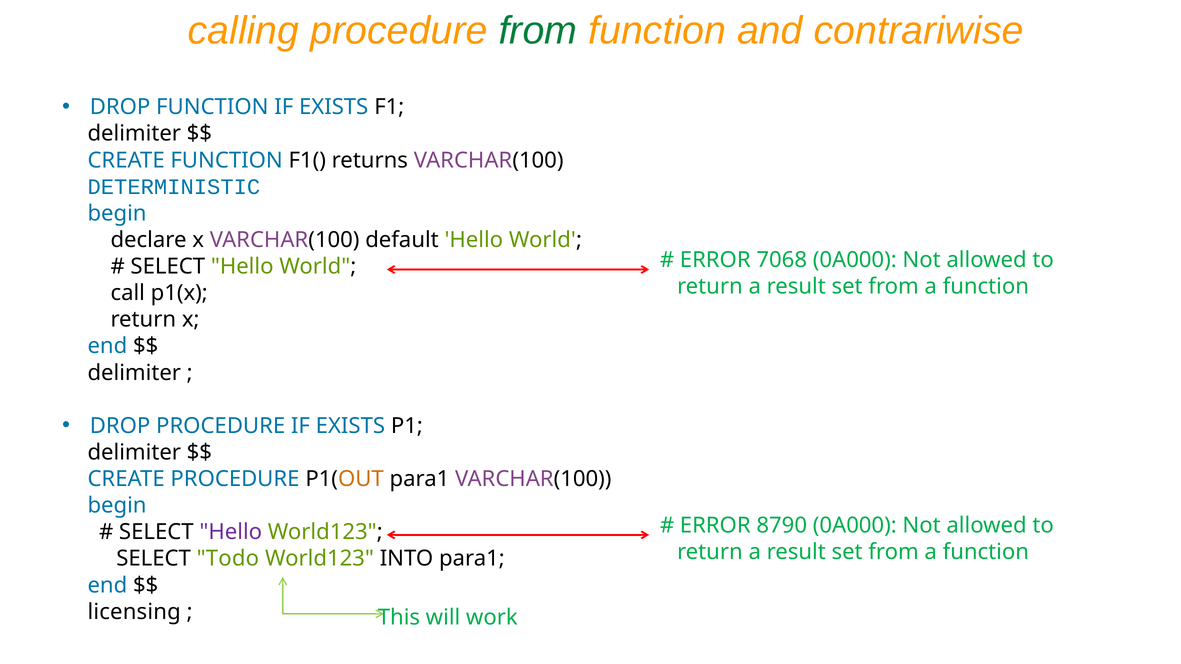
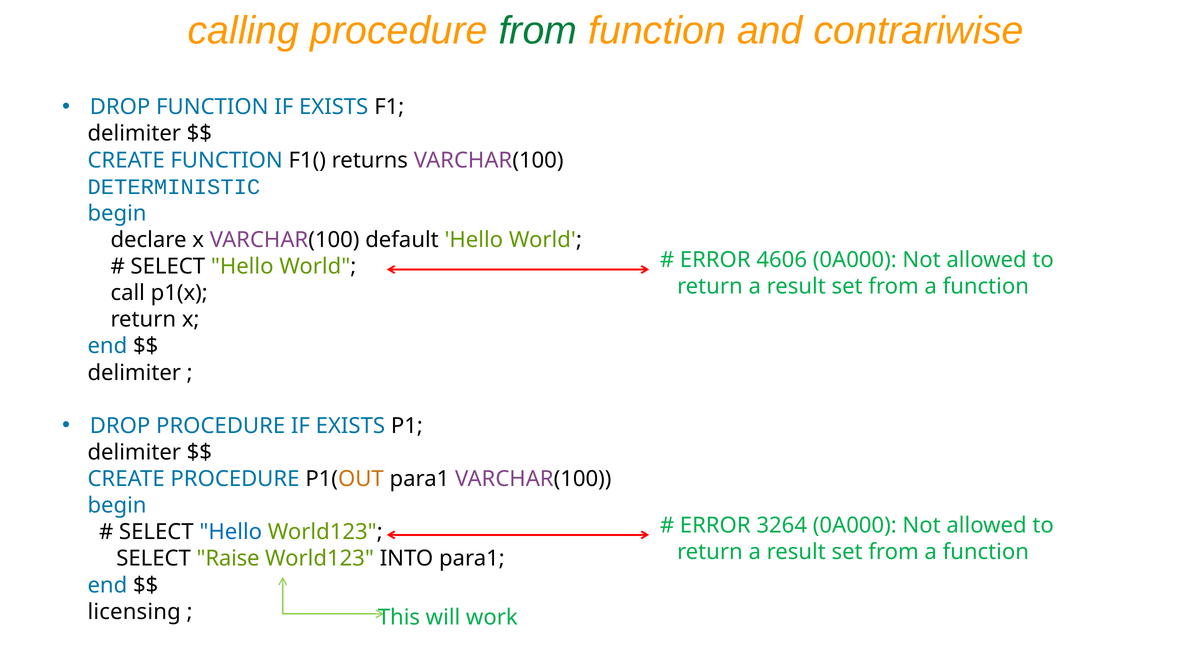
7068: 7068 -> 4606
8790: 8790 -> 3264
Hello at (231, 532) colour: purple -> blue
Todo: Todo -> Raise
